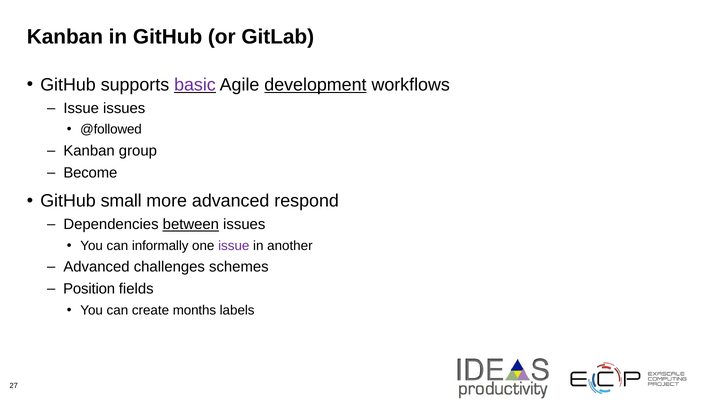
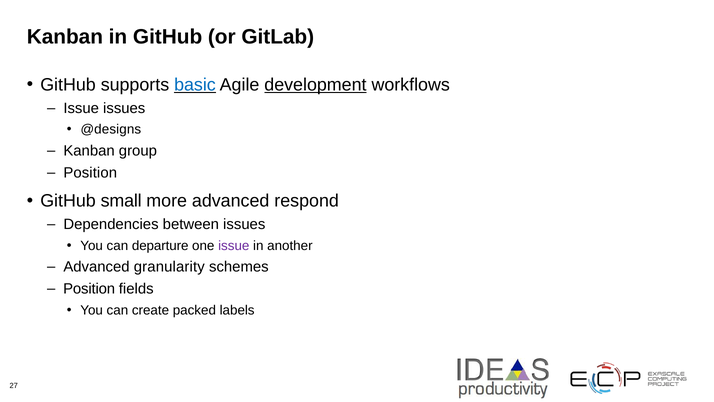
basic colour: purple -> blue
@followed: @followed -> @designs
Become at (90, 173): Become -> Position
between underline: present -> none
informally: informally -> departure
challenges: challenges -> granularity
months: months -> packed
